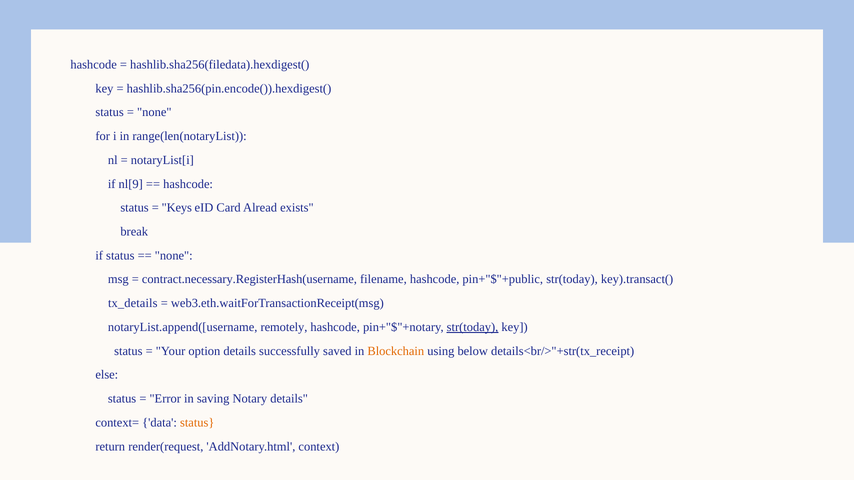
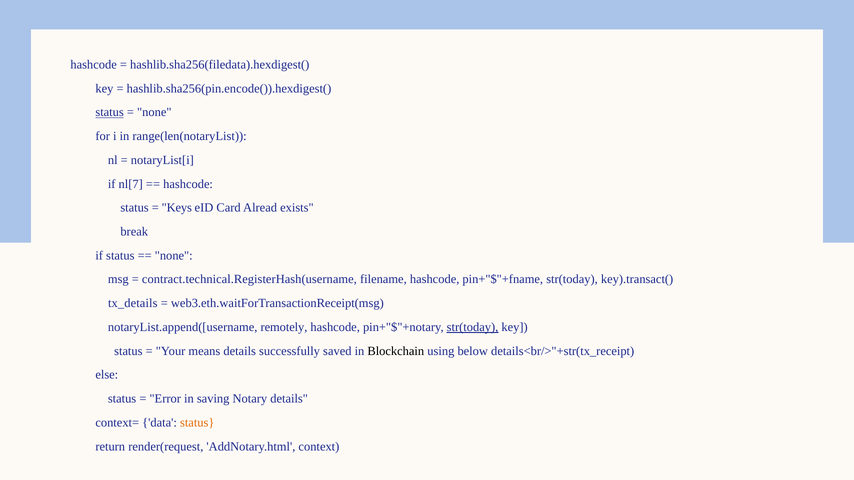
status at (110, 112) underline: none -> present
nl[9: nl[9 -> nl[7
contract.necessary.RegisterHash(username: contract.necessary.RegisterHash(username -> contract.technical.RegisterHash(username
pin+"$"+public: pin+"$"+public -> pin+"$"+fname
option: option -> means
Blockchain colour: orange -> black
